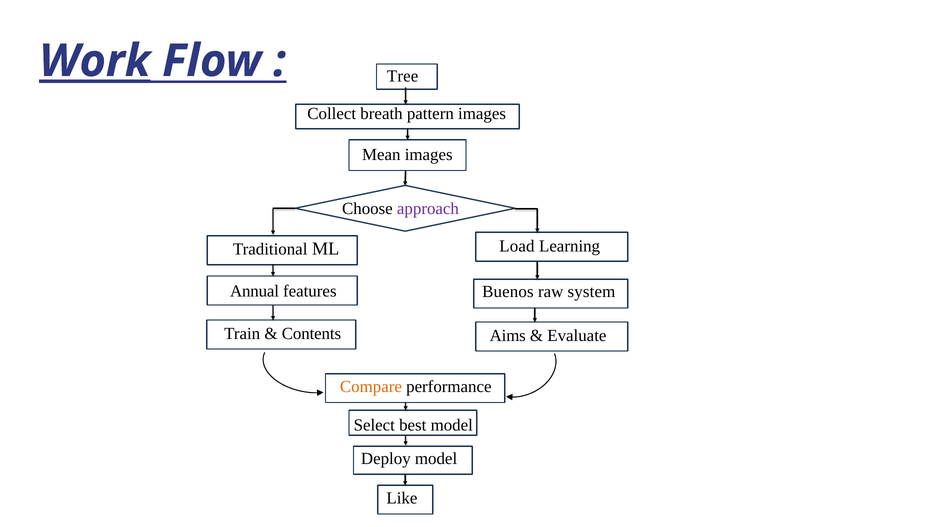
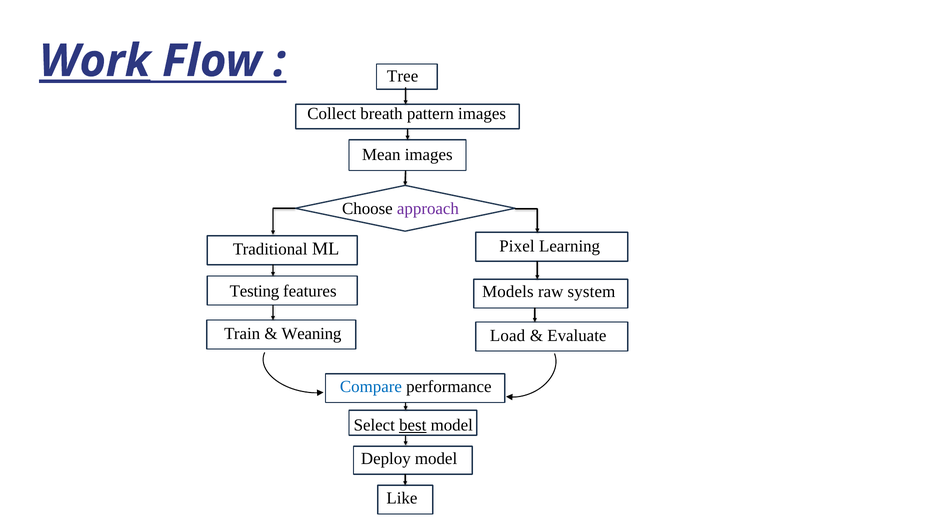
Load: Load -> Pixel
Annual: Annual -> Testing
Buenos: Buenos -> Models
Contents: Contents -> Weaning
Aims: Aims -> Load
Compare colour: orange -> blue
best underline: none -> present
